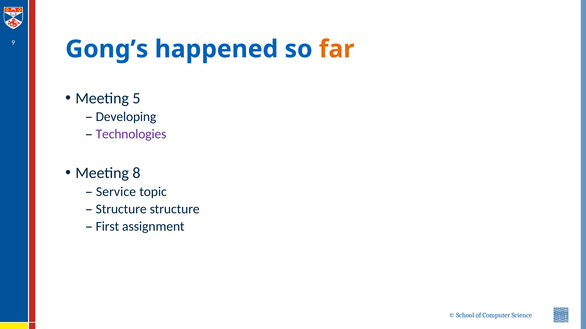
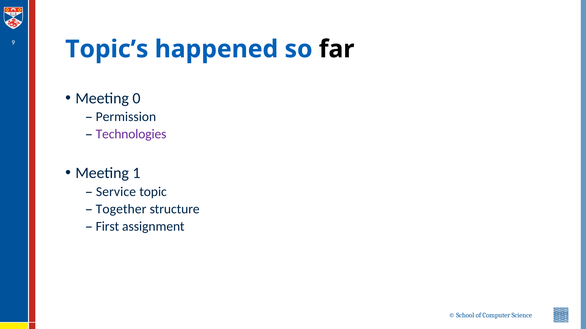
Gong’s: Gong’s -> Topic’s
far colour: orange -> black
5: 5 -> 0
Developing: Developing -> Permission
8: 8 -> 1
Structure at (121, 209): Structure -> Together
